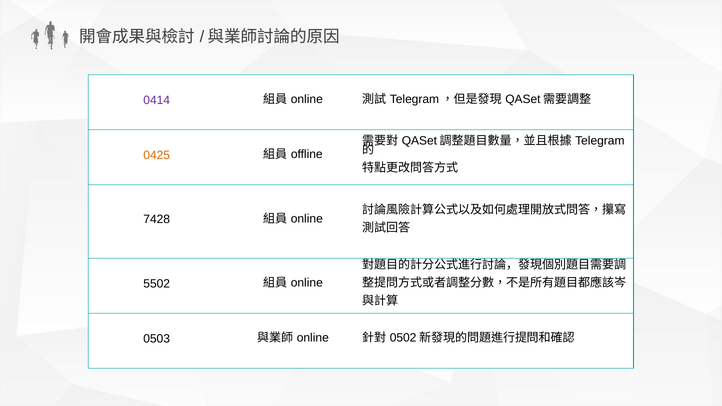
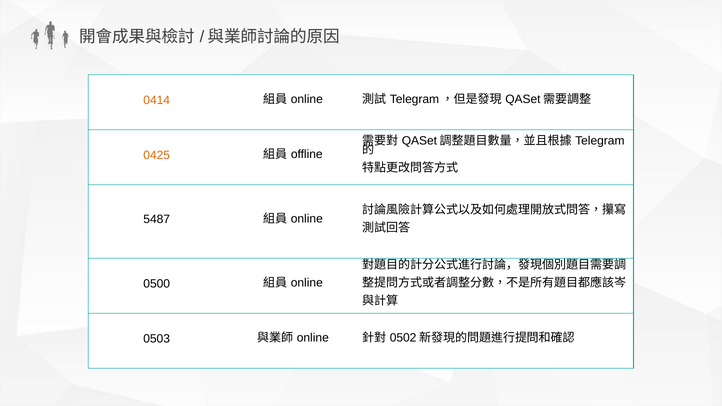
0414 colour: purple -> orange
7428: 7428 -> 5487
5502: 5502 -> 0500
